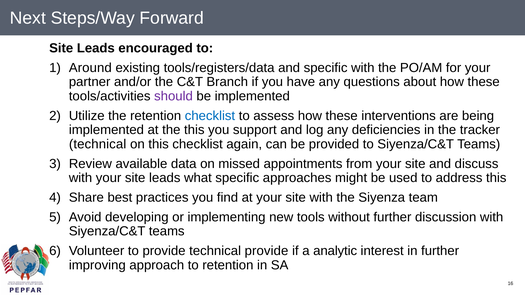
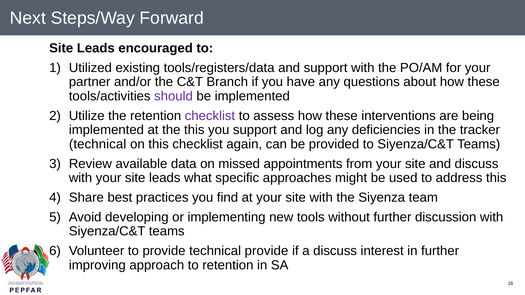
Around: Around -> Utilized
and specific: specific -> support
checklist at (210, 116) colour: blue -> purple
a analytic: analytic -> discuss
